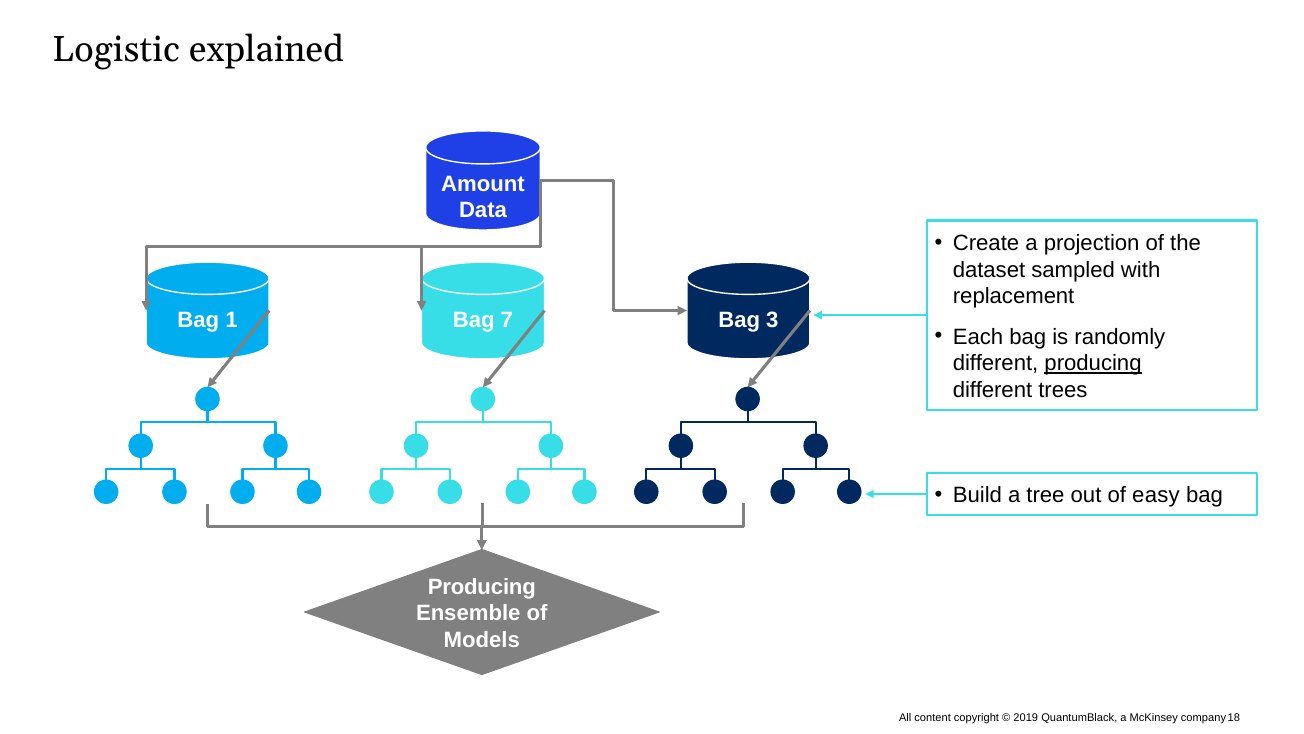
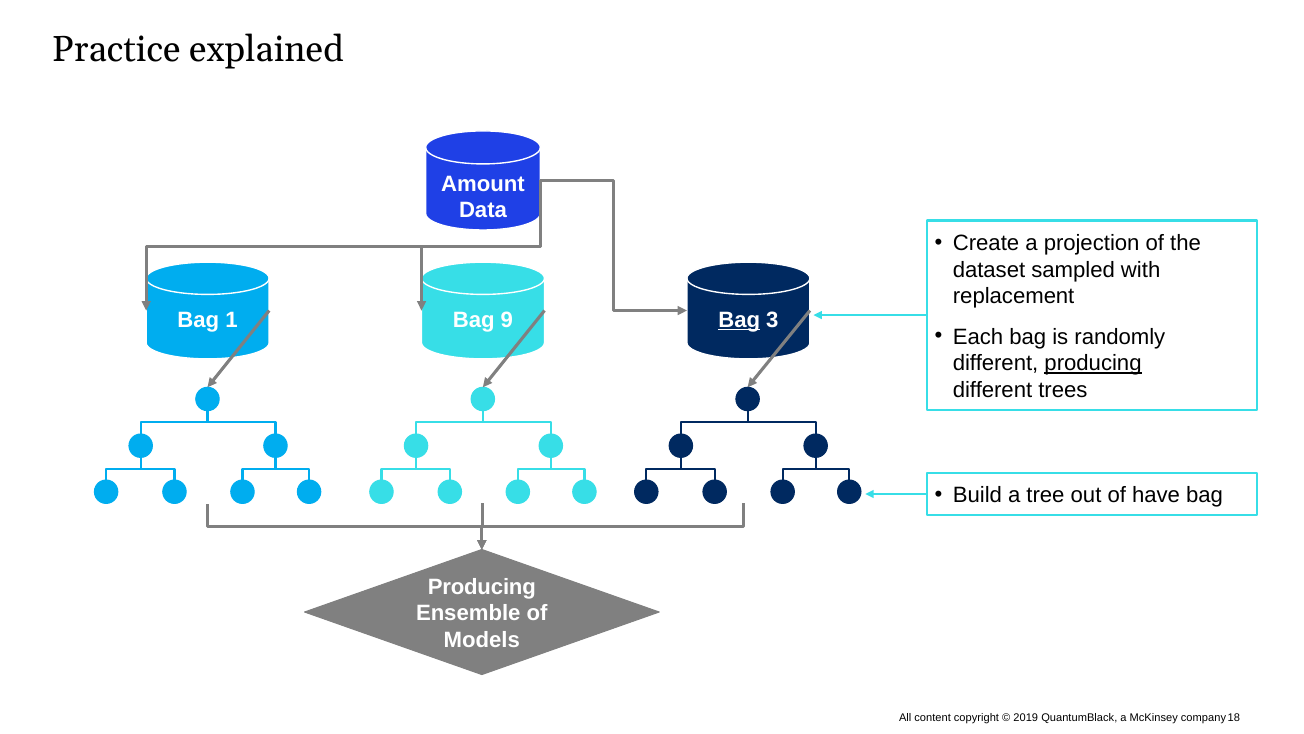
Logistic: Logistic -> Practice
7: 7 -> 9
Bag at (739, 320) underline: none -> present
easy: easy -> have
